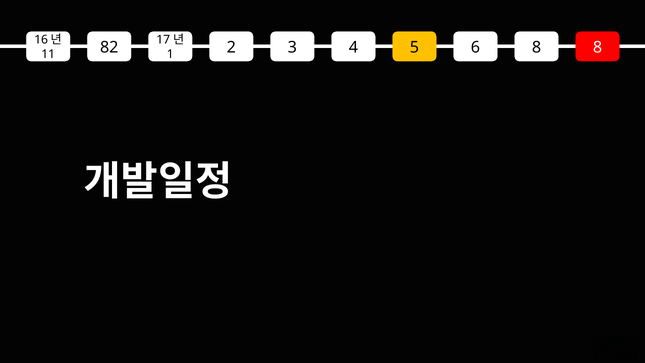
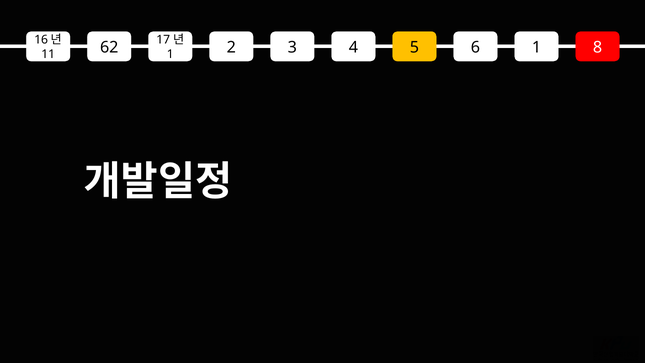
82: 82 -> 62
6 8: 8 -> 1
